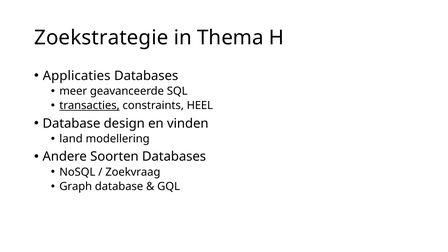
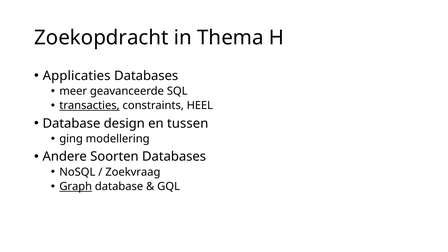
Zoekstrategie: Zoekstrategie -> Zoekopdracht
vinden: vinden -> tussen
land: land -> ging
Graph underline: none -> present
